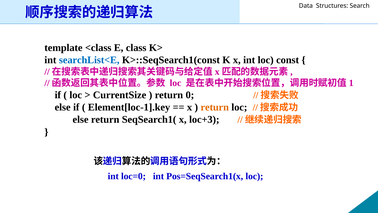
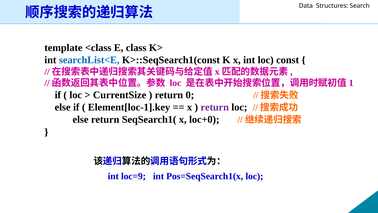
return at (215, 107) colour: orange -> purple
loc+3: loc+3 -> loc+0
loc=0: loc=0 -> loc=9
